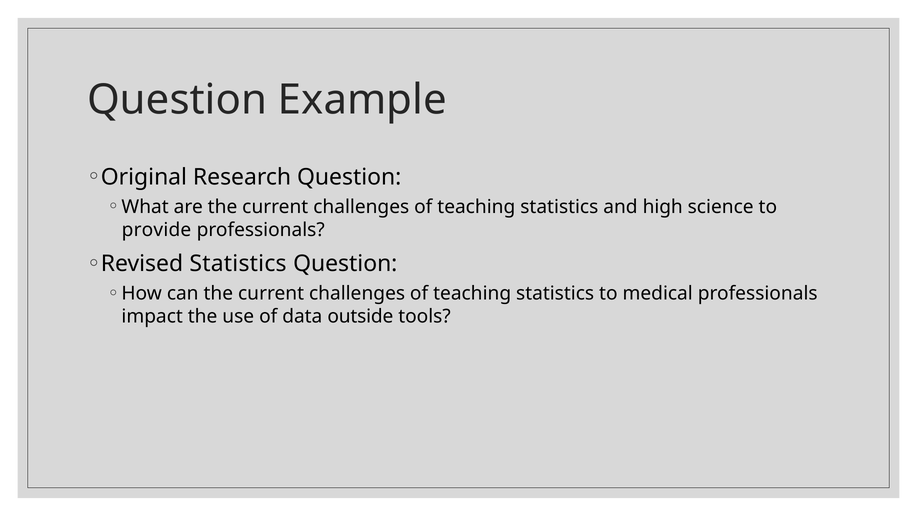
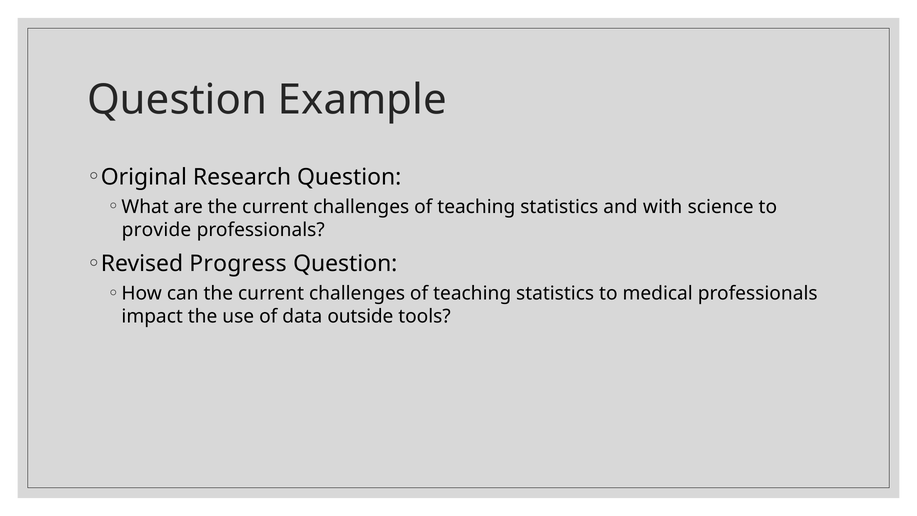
high: high -> with
Revised Statistics: Statistics -> Progress
